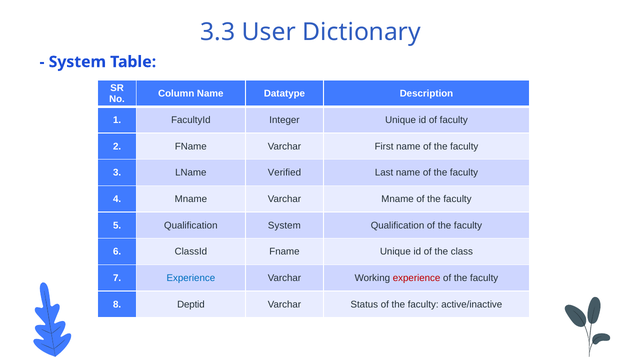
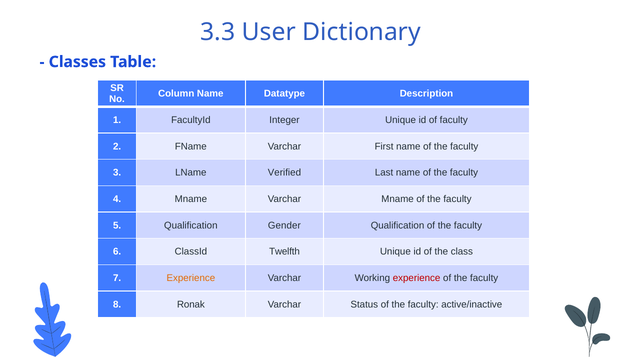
System at (77, 62): System -> Classes
Qualification System: System -> Gender
ClassId Fname: Fname -> Twelfth
Experience at (191, 278) colour: blue -> orange
Deptid: Deptid -> Ronak
